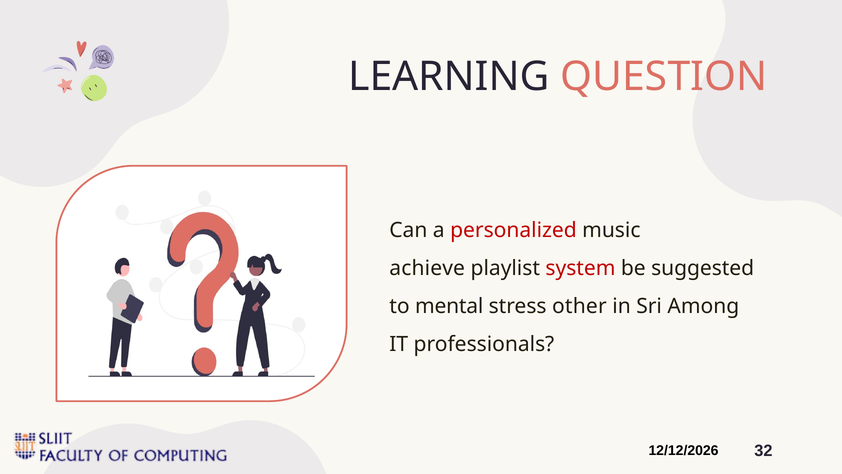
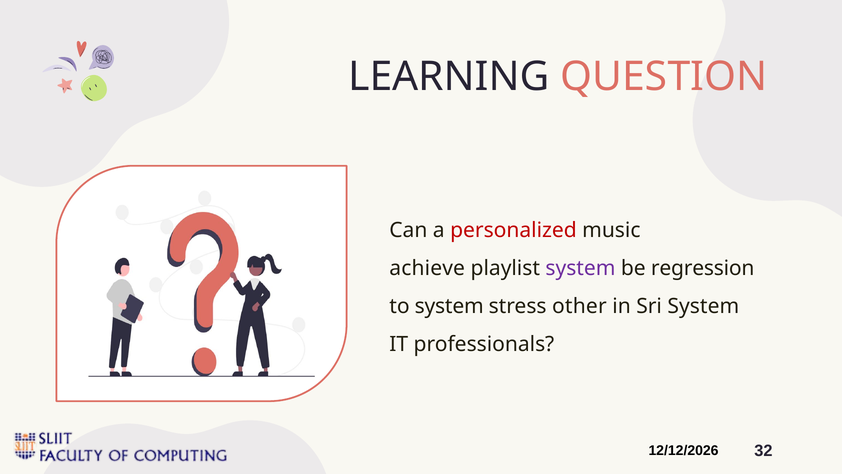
system at (580, 268) colour: red -> purple
suggested: suggested -> regression
to mental: mental -> system
Sri Among: Among -> System
